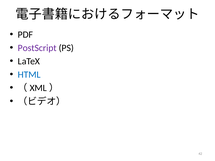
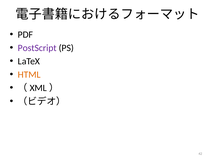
HTML colour: blue -> orange
